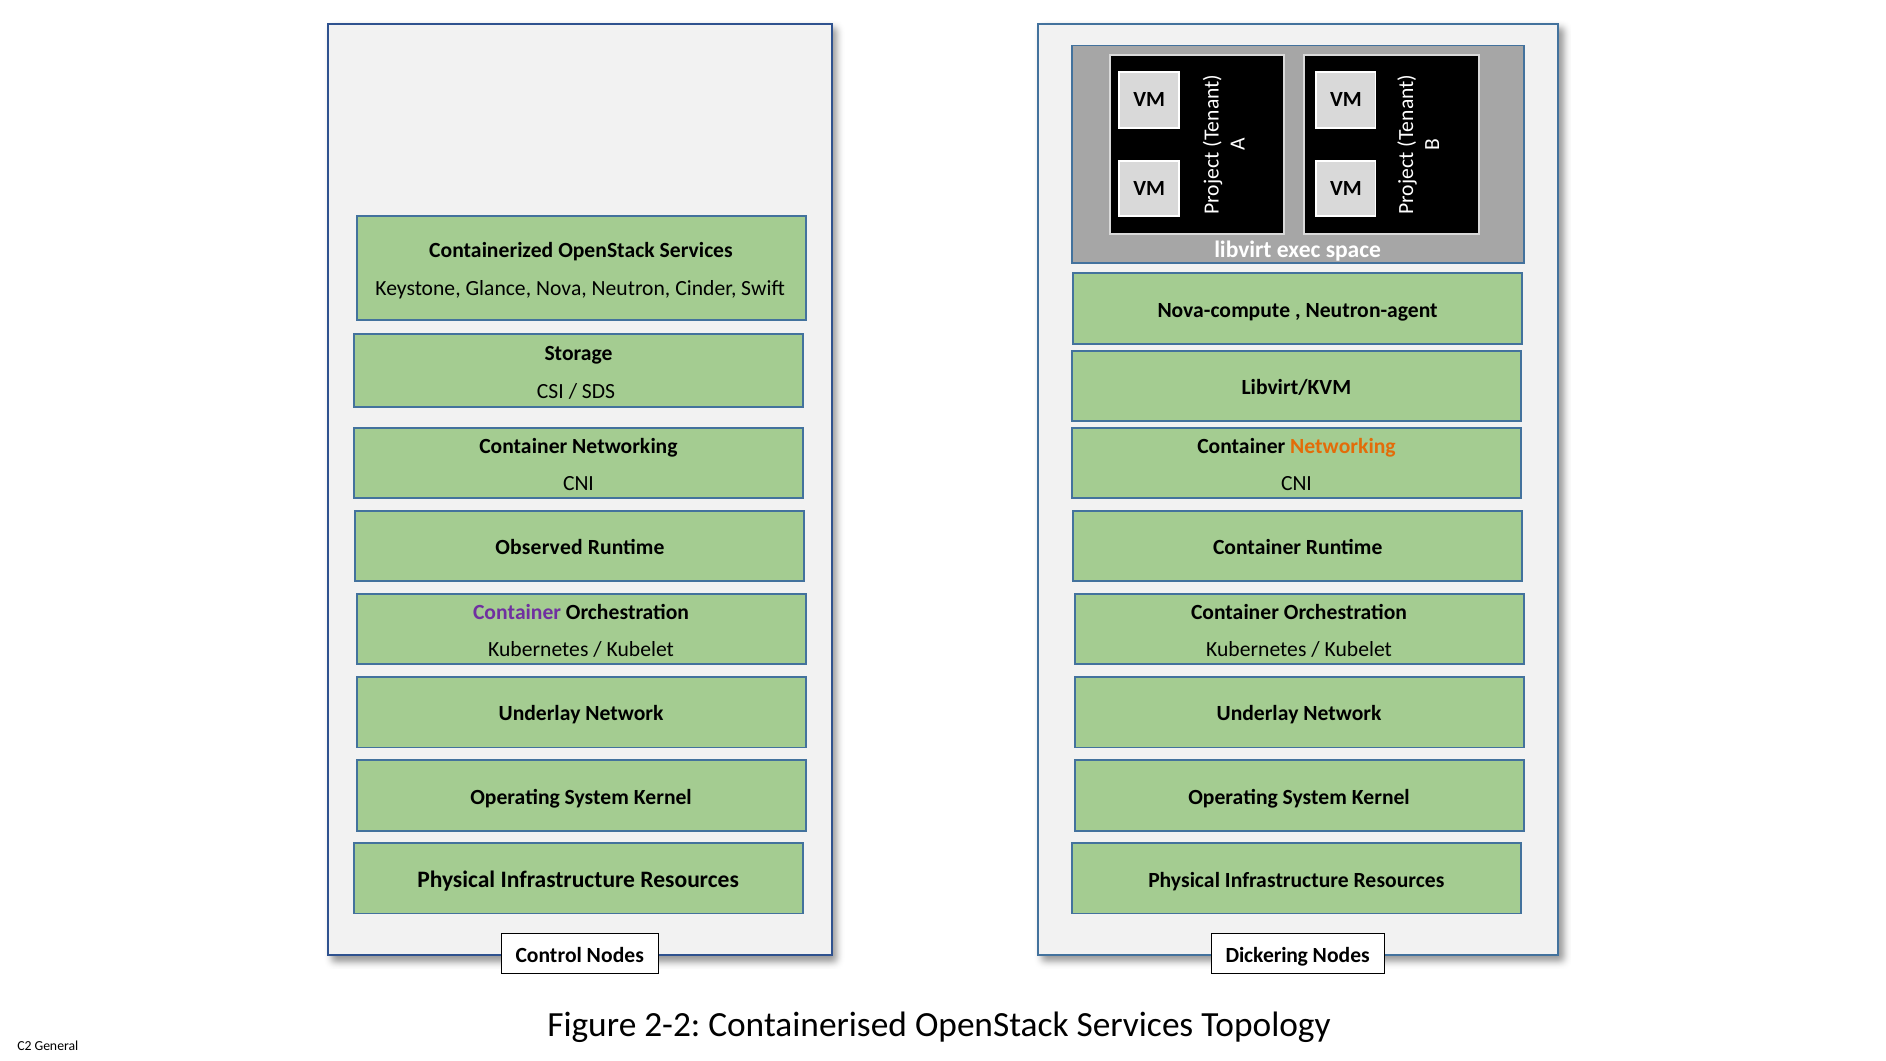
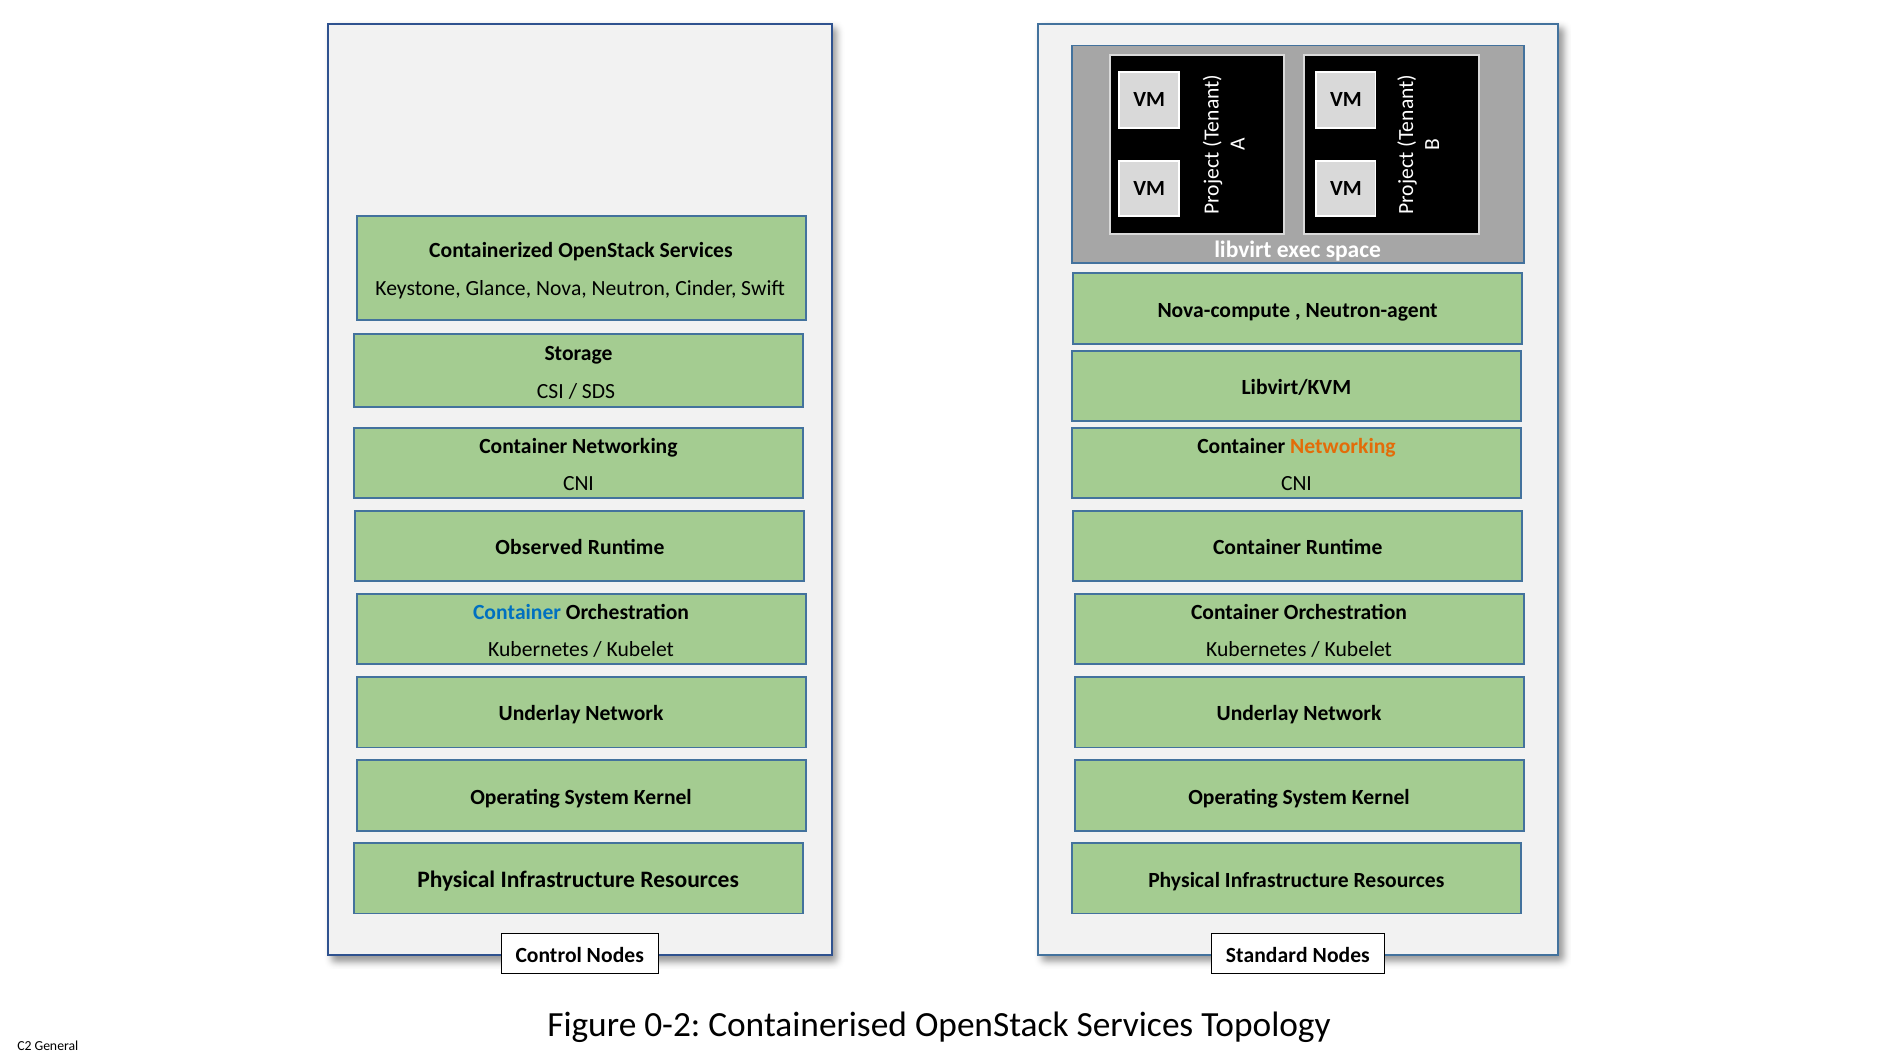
Container at (517, 612) colour: purple -> blue
Dickering: Dickering -> Standard
2-2: 2-2 -> 0-2
